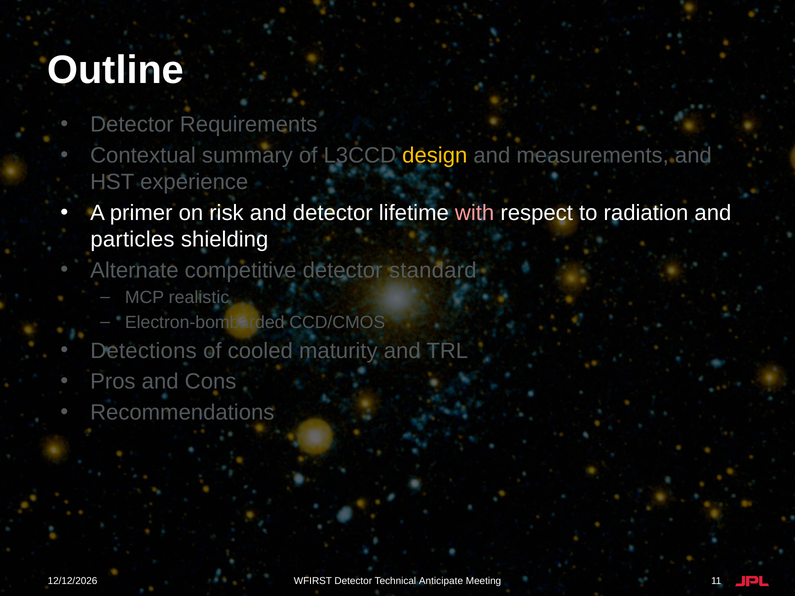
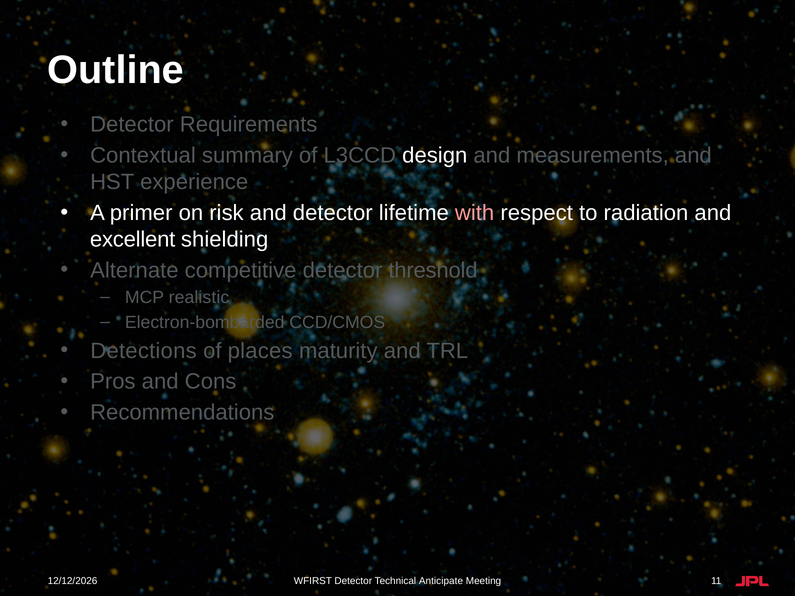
design colour: yellow -> white
particles: particles -> excellent
standard: standard -> threshold
cooled: cooled -> places
